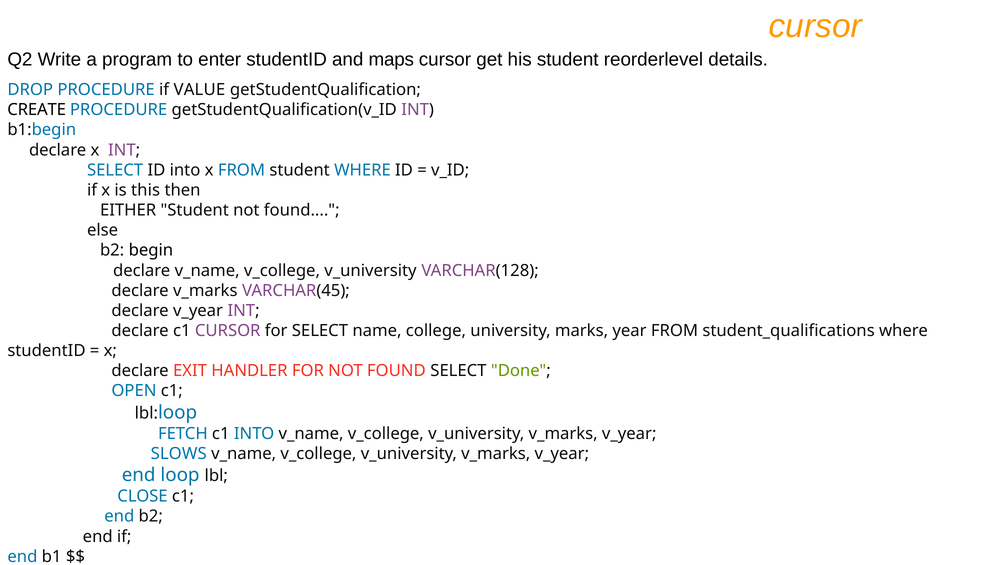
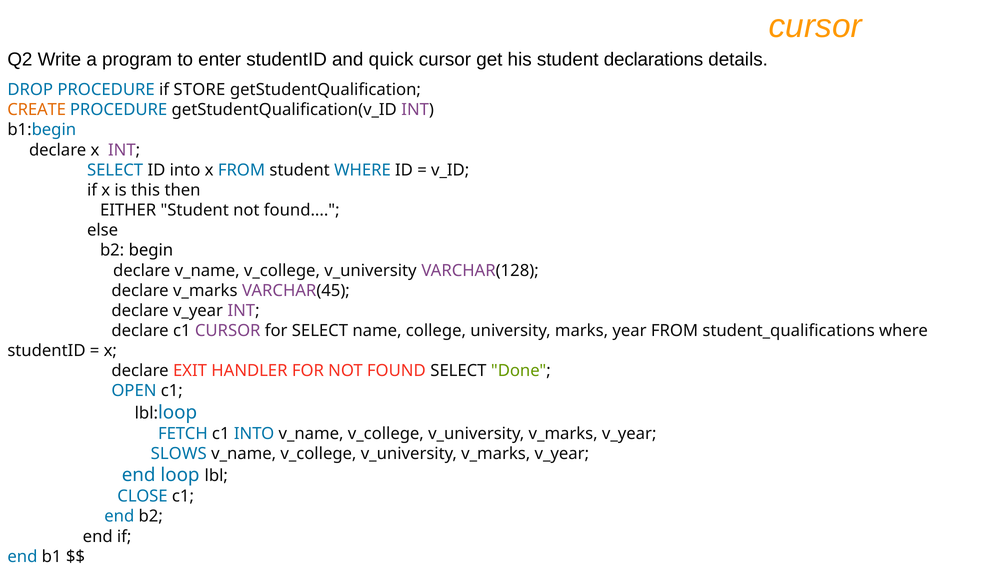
maps: maps -> quick
reorderlevel: reorderlevel -> declarations
VALUE: VALUE -> STORE
CREATE colour: black -> orange
